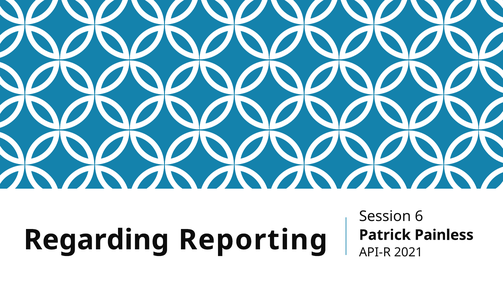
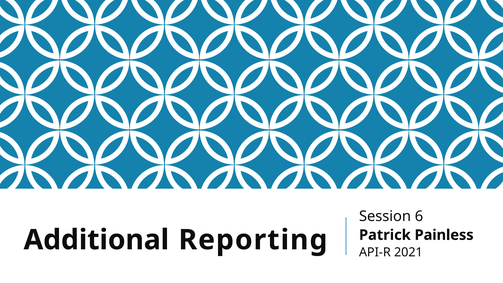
Regarding: Regarding -> Additional
